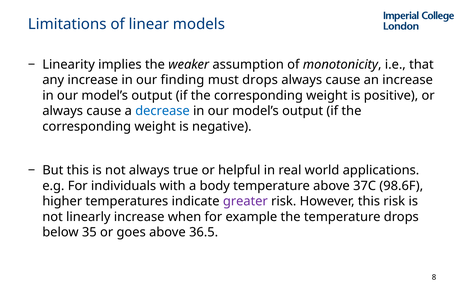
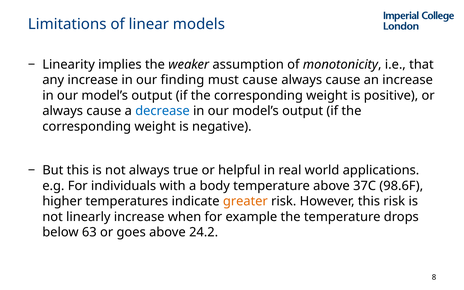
must drops: drops -> cause
greater colour: purple -> orange
35: 35 -> 63
36.5: 36.5 -> 24.2
